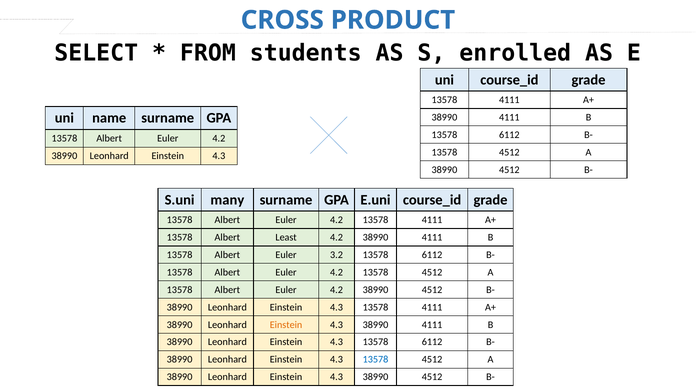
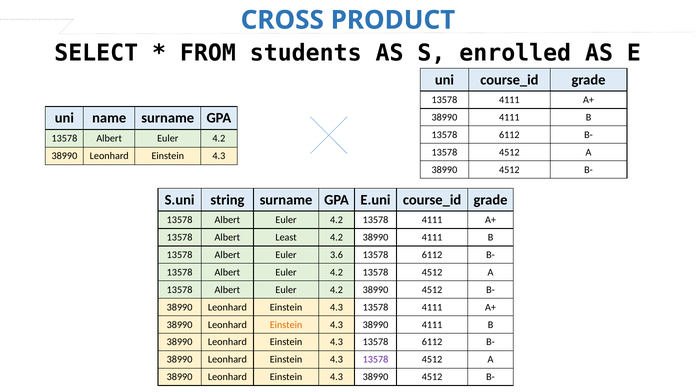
many: many -> string
3.2: 3.2 -> 3.6
13578 at (376, 359) colour: blue -> purple
